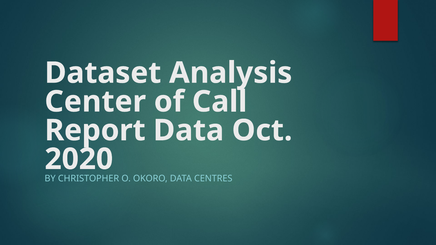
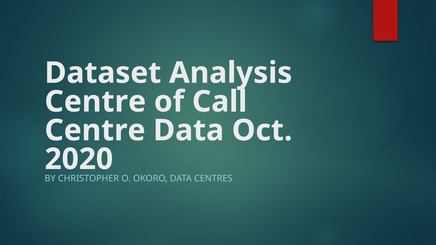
Center at (95, 102): Center -> Centre
Report at (95, 131): Report -> Centre
